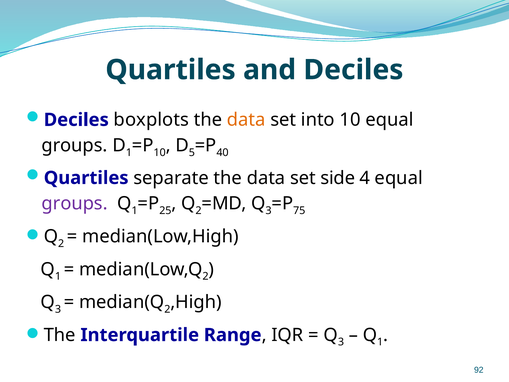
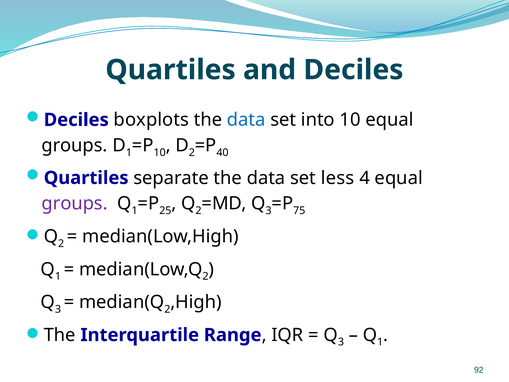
data at (246, 120) colour: orange -> blue
5 at (192, 153): 5 -> 2
side: side -> less
